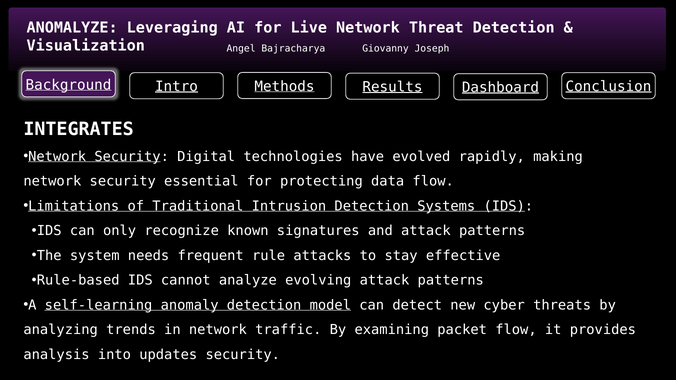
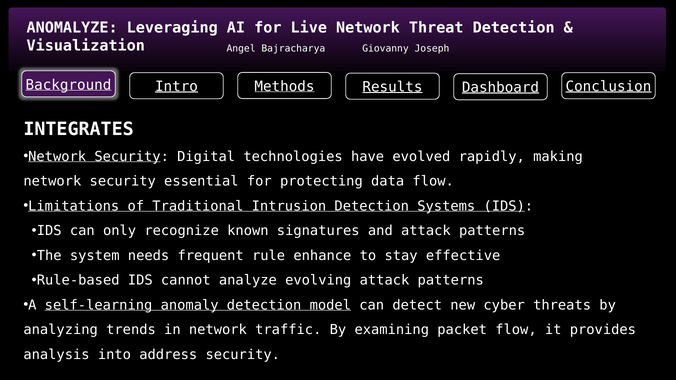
attacks: attacks -> enhance
updates: updates -> address
